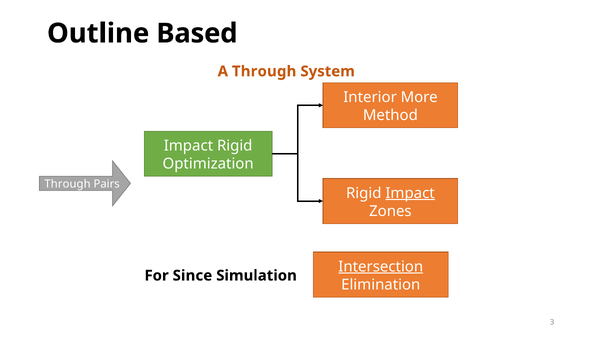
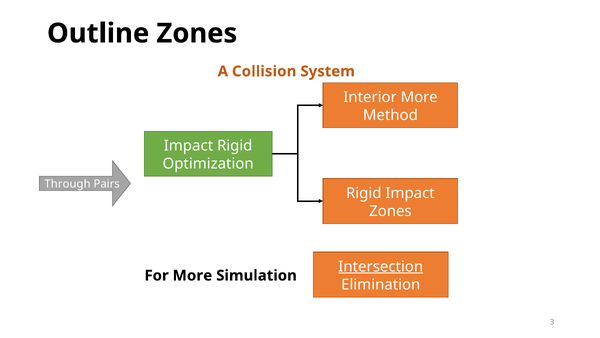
Outline Based: Based -> Zones
A Through: Through -> Collision
Impact at (410, 193) underline: present -> none
For Since: Since -> More
